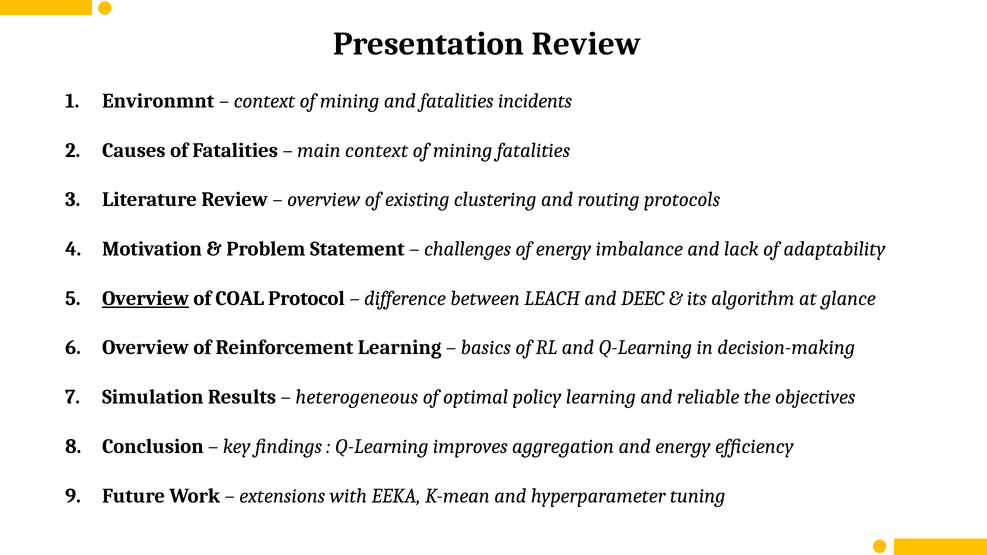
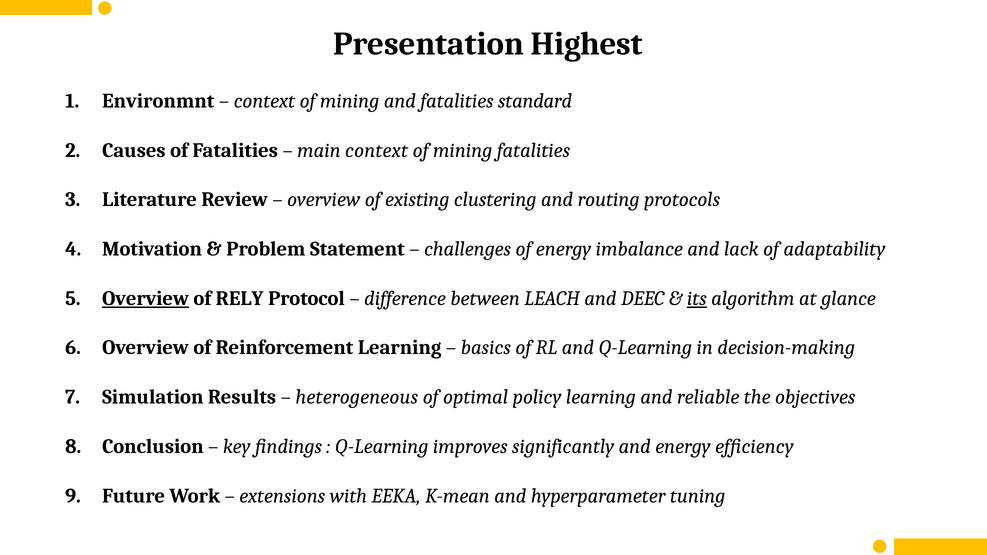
Presentation Review: Review -> Highest
incidents: incidents -> standard
COAL: COAL -> RELY
its underline: none -> present
aggregation: aggregation -> significantly
